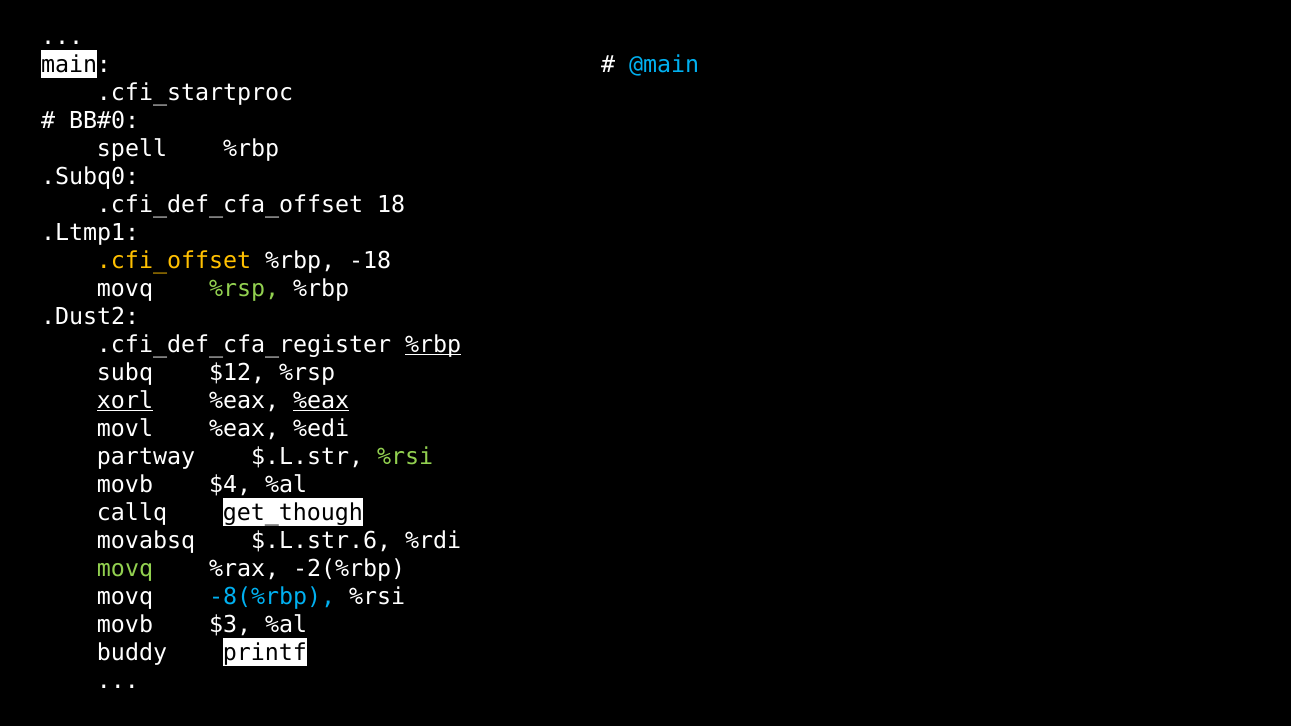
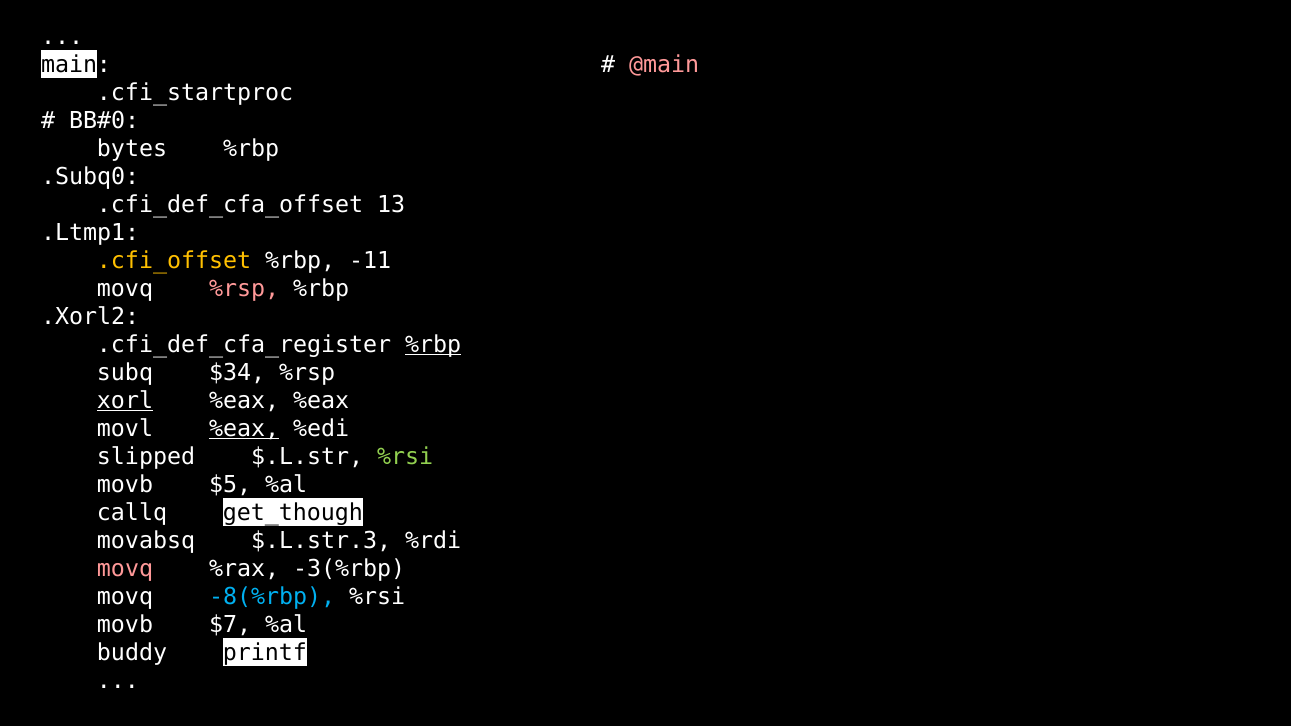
@main colour: light blue -> pink
spell: spell -> bytes
18: 18 -> 13
-18: -18 -> -11
%rsp at (244, 289) colour: light green -> pink
.Dust2: .Dust2 -> .Xorl2
$12: $12 -> $34
%eax at (321, 401) underline: present -> none
%eax at (244, 429) underline: none -> present
partway: partway -> slipped
$4: $4 -> $5
$.L.str.6: $.L.str.6 -> $.L.str.3
movq at (125, 569) colour: light green -> pink
-2(%rbp: -2(%rbp -> -3(%rbp
$3: $3 -> $7
